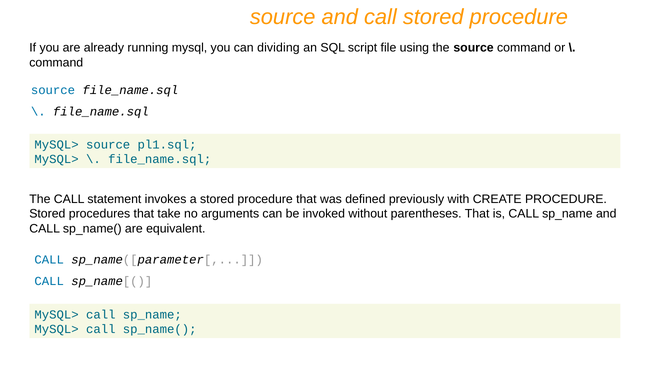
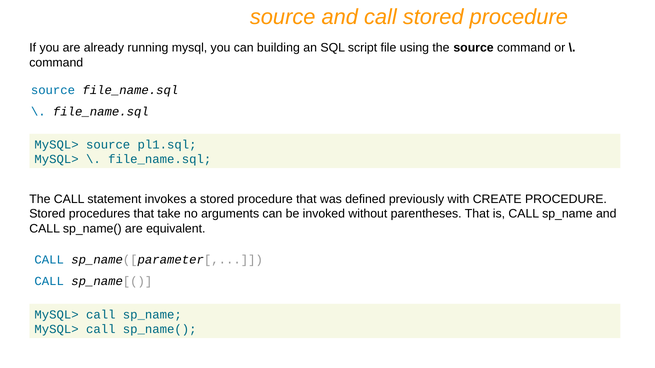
dividing: dividing -> building
